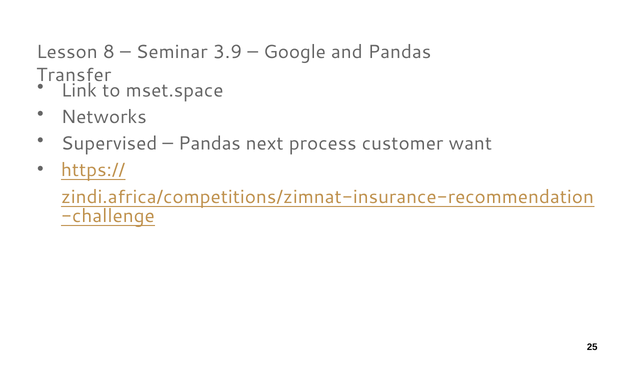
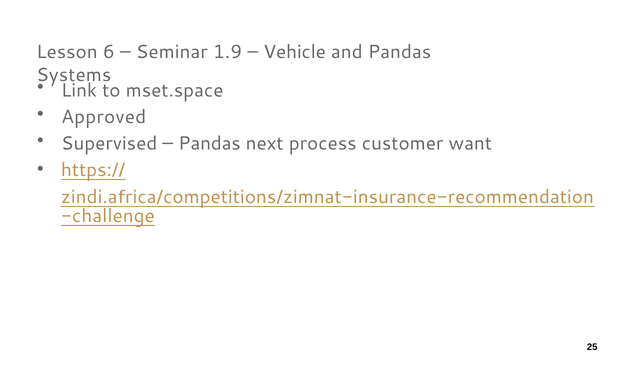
8: 8 -> 6
3.9: 3.9 -> 1.9
Google: Google -> Vehicle
Transfer: Transfer -> Systems
Networks: Networks -> Approved
